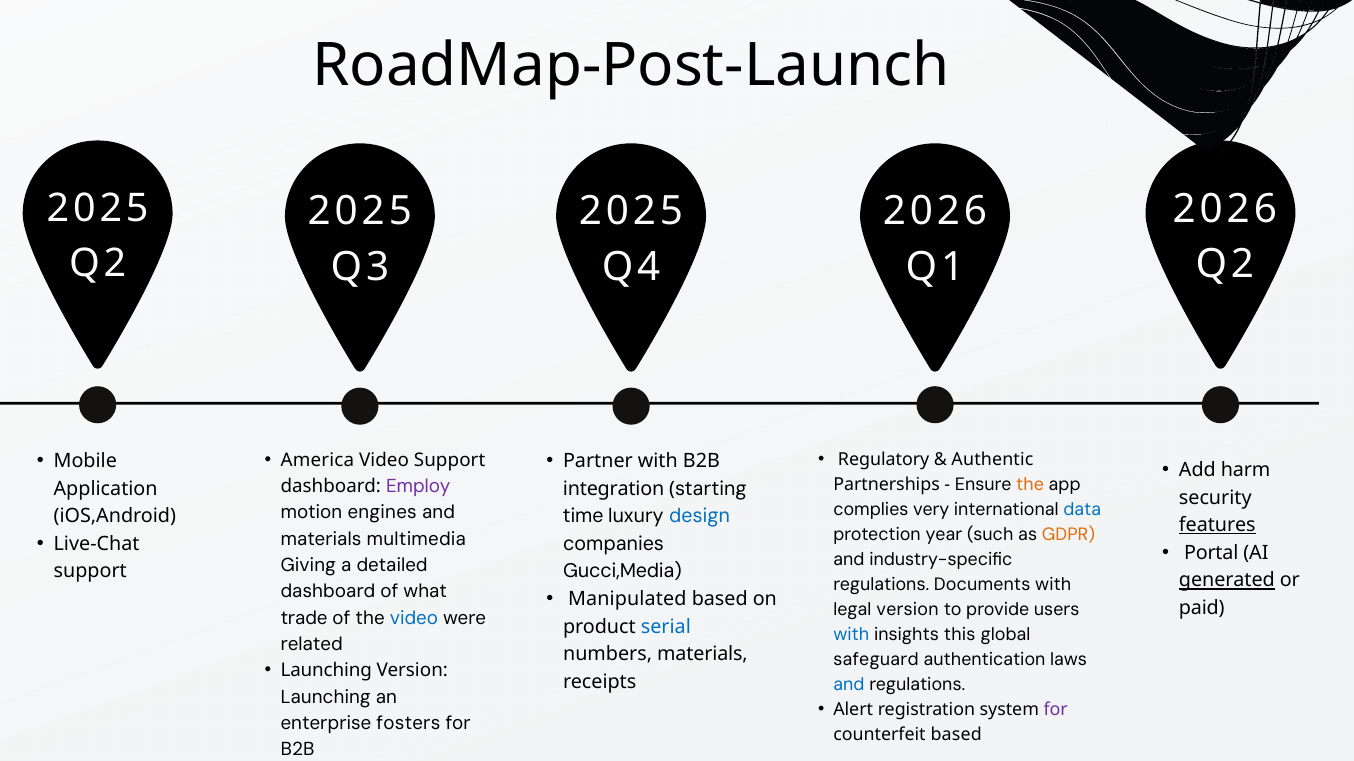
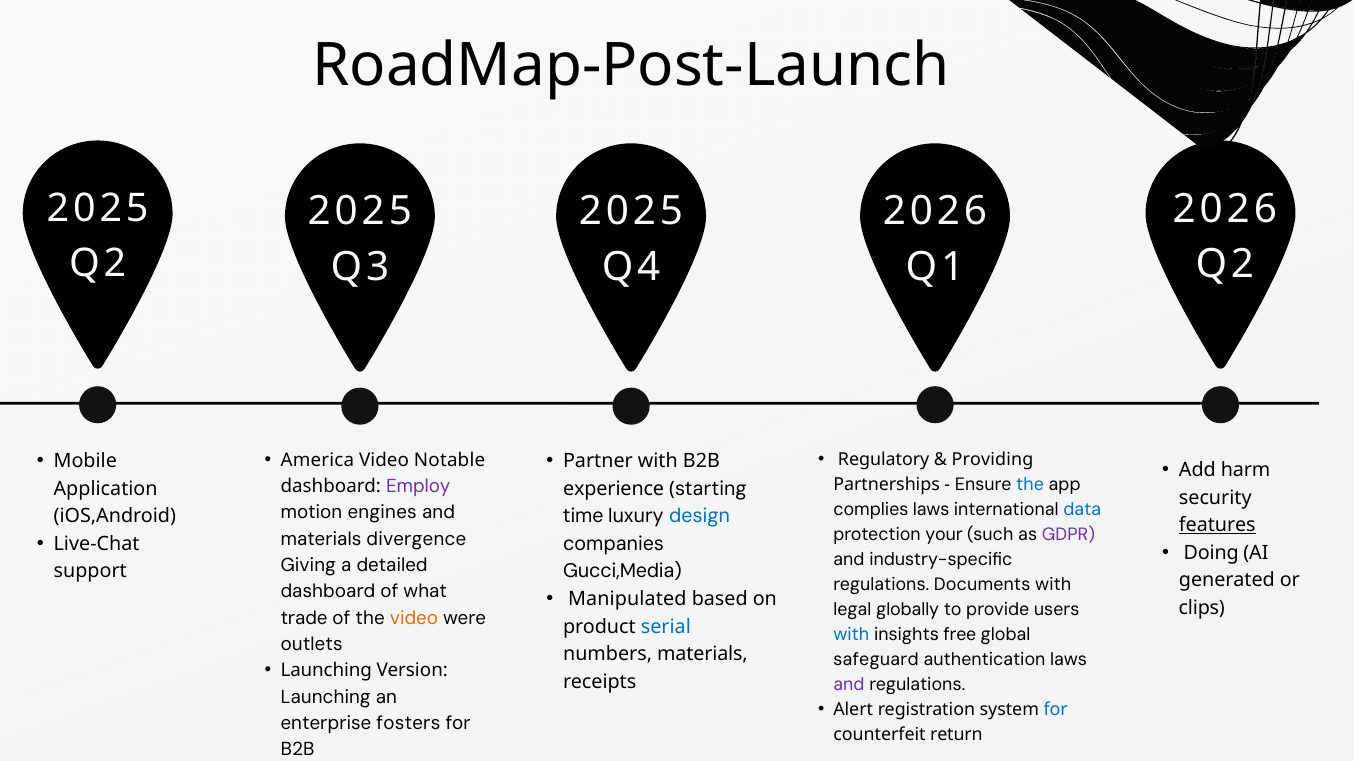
Video Support: Support -> Notable
Authentic: Authentic -> Providing
the at (1030, 485) colour: orange -> blue
integration: integration -> experience
complies very: very -> laws
year: year -> your
GDPR colour: orange -> purple
multimedia: multimedia -> divergence
Portal: Portal -> Doing
generated underline: present -> none
paid: paid -> clips
legal version: version -> globally
video at (414, 618) colour: blue -> orange
this: this -> free
related: related -> outlets
and at (849, 685) colour: blue -> purple
for at (1056, 710) colour: purple -> blue
counterfeit based: based -> return
